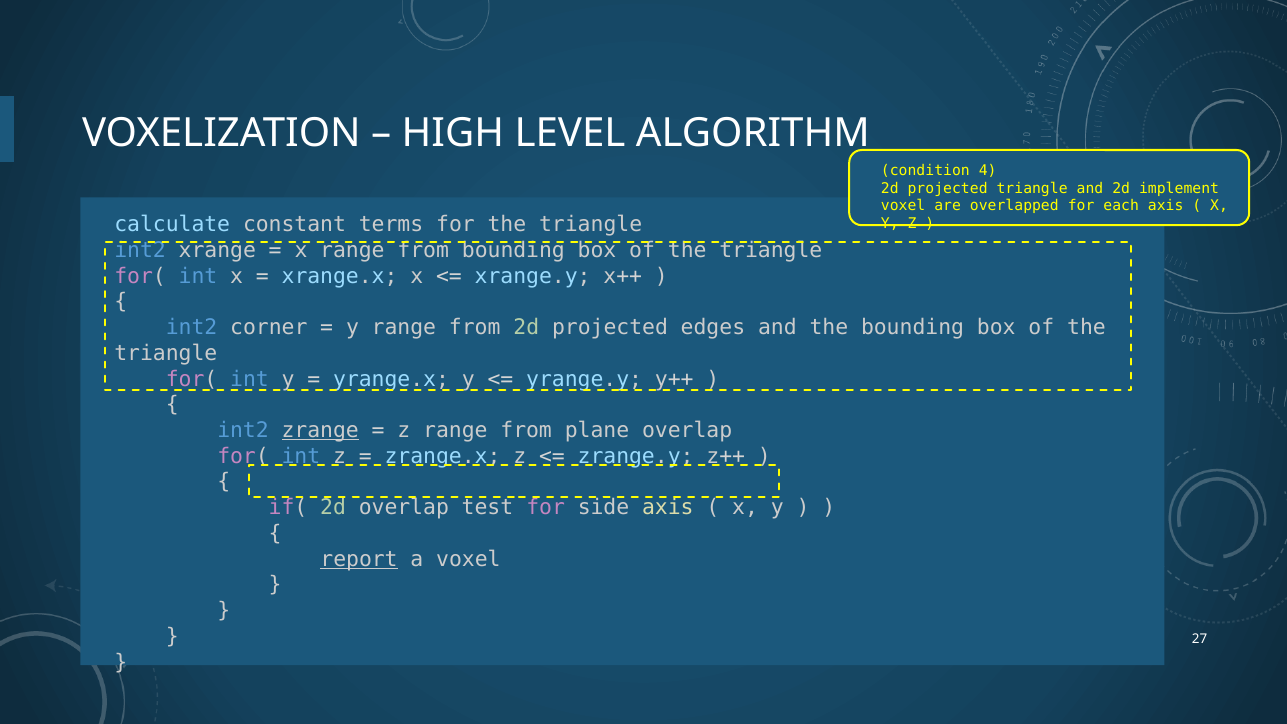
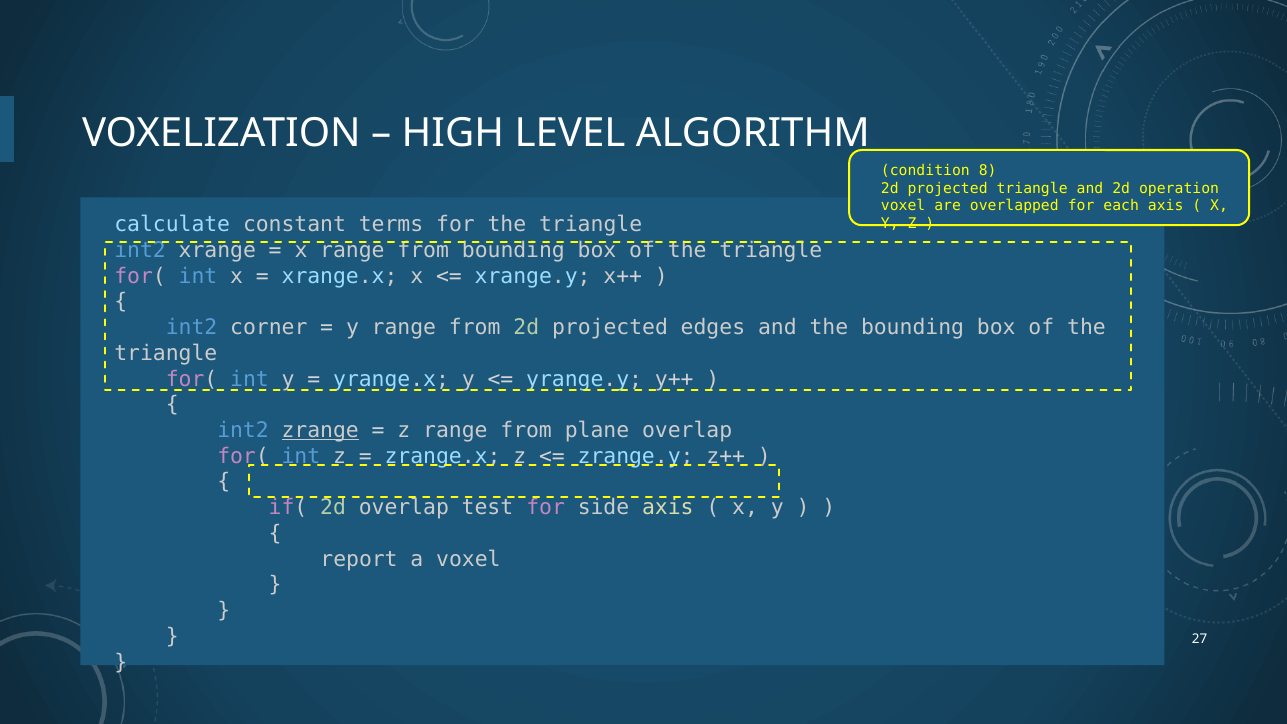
4: 4 -> 8
implement: implement -> operation
report underline: present -> none
